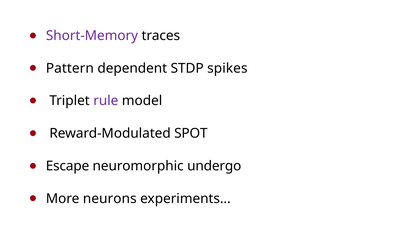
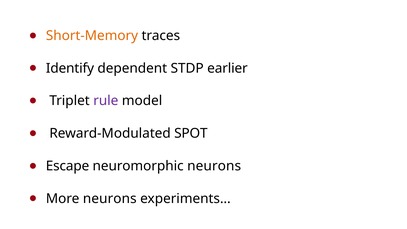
Short-Memory colour: purple -> orange
Pattern: Pattern -> Identify
spikes: spikes -> earlier
neuromorphic undergo: undergo -> neurons
